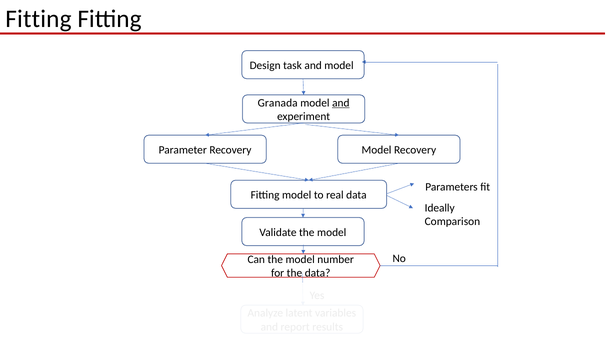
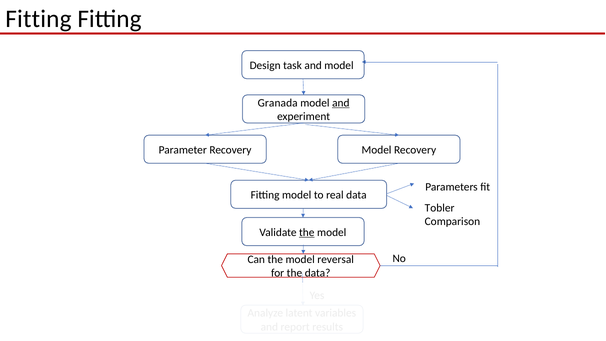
Ideally: Ideally -> Tobler
the at (307, 232) underline: none -> present
number: number -> reversal
